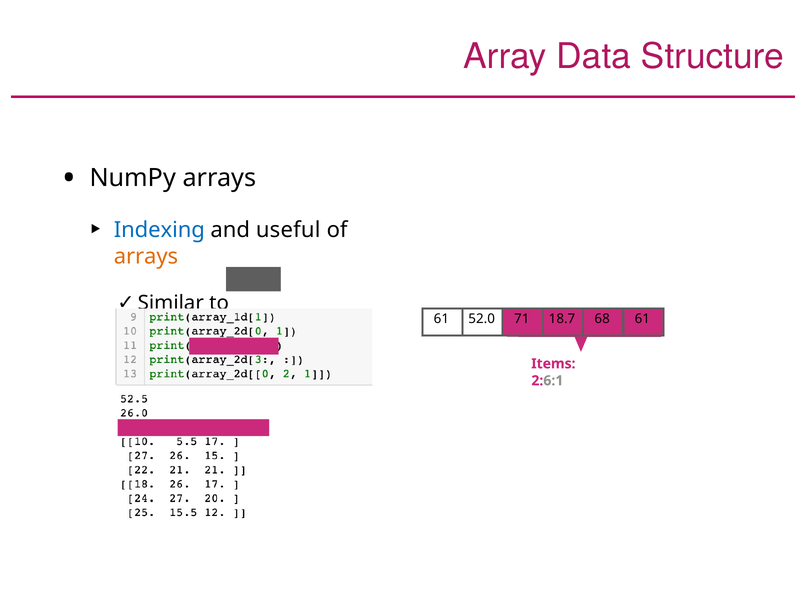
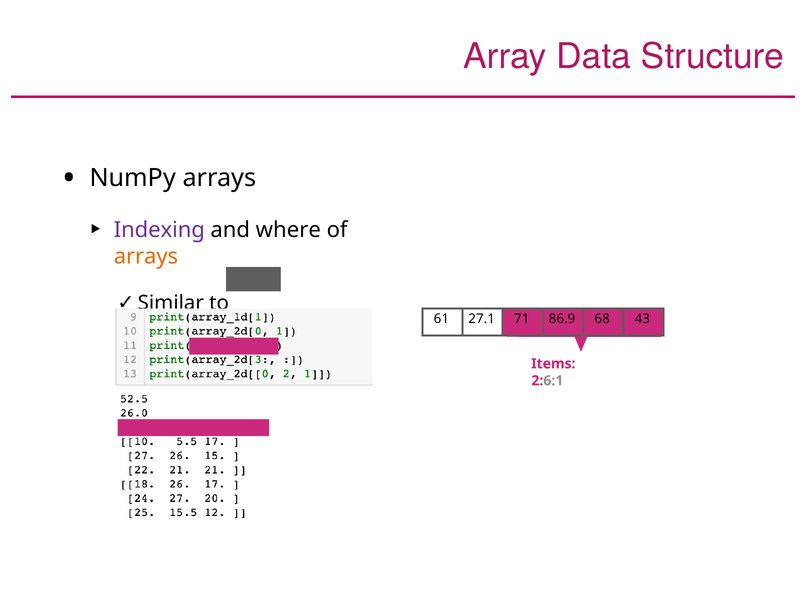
Indexing colour: blue -> purple
useful: useful -> where
52.0: 52.0 -> 27.1
18.7: 18.7 -> 86.9
68 61: 61 -> 43
